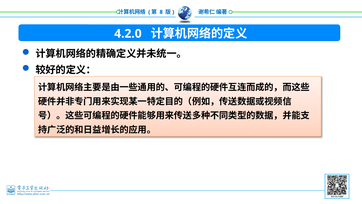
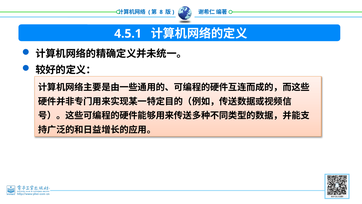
4.2.0: 4.2.0 -> 4.5.1
